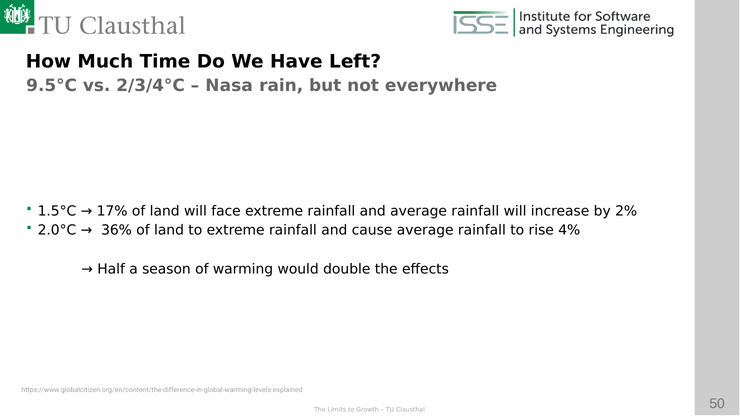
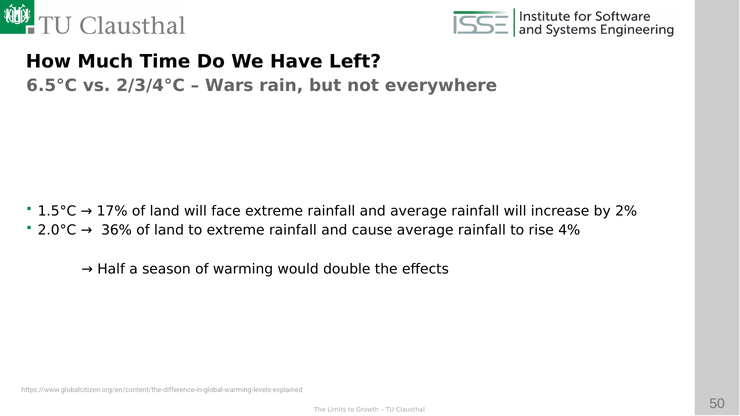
9.5°C: 9.5°C -> 6.5°C
Nasa: Nasa -> Wars
